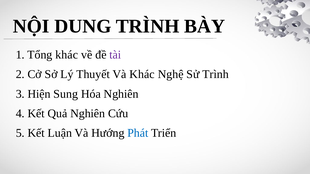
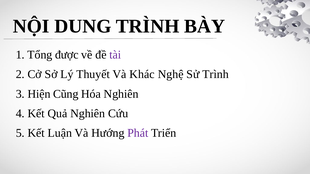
Tổng khác: khác -> được
Sung: Sung -> Cũng
Phát colour: blue -> purple
